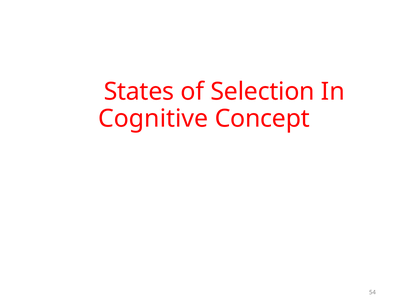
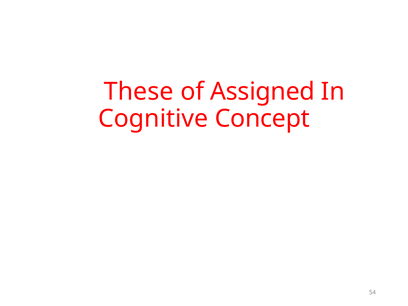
States: States -> These
Selection: Selection -> Assigned
